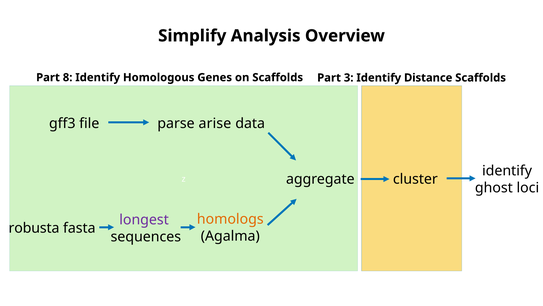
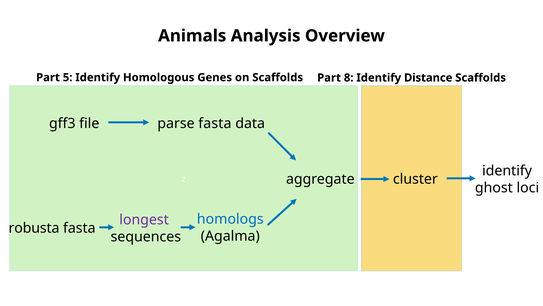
Simplify: Simplify -> Animals
8: 8 -> 5
3: 3 -> 8
parse arise: arise -> fasta
homologs colour: orange -> blue
